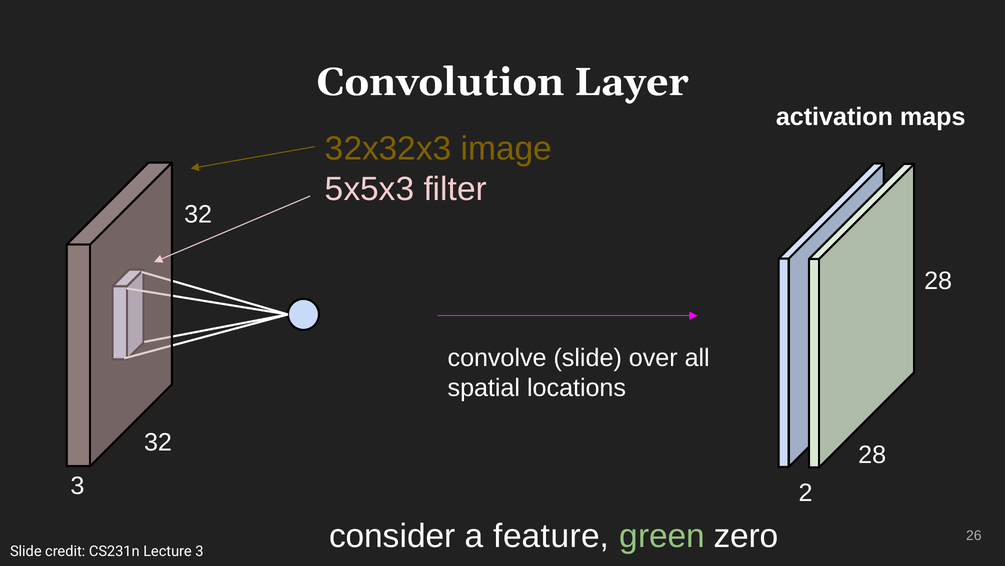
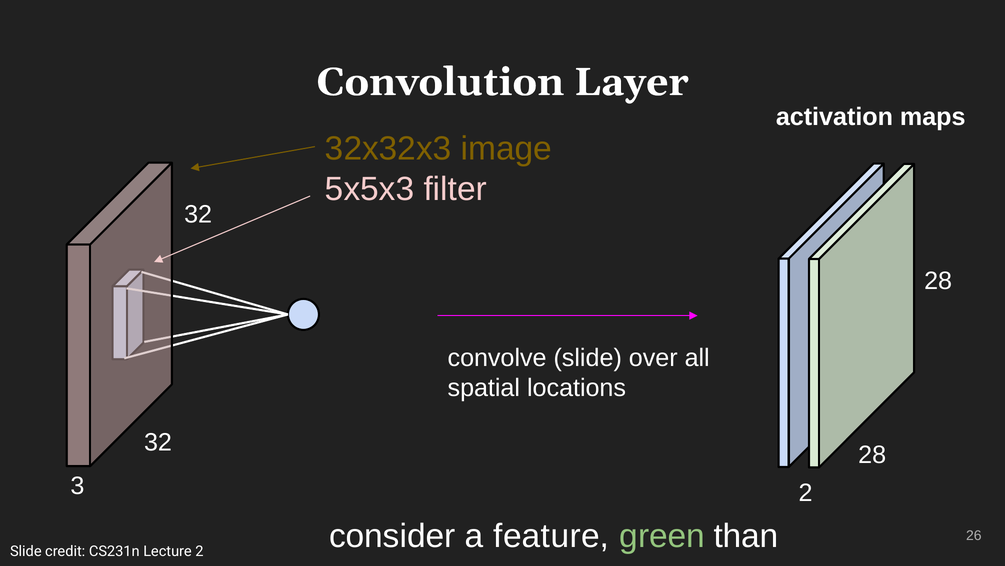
zero: zero -> than
Lecture 3: 3 -> 2
